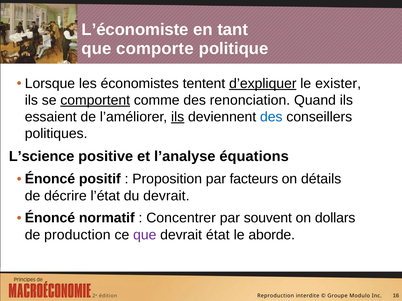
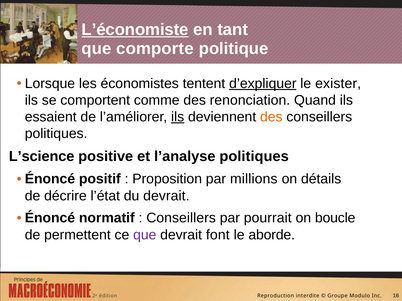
L’économiste underline: none -> present
comportent underline: present -> none
des at (271, 117) colour: blue -> orange
l’analyse équations: équations -> politiques
facteurs: facteurs -> millions
Concentrer at (181, 218): Concentrer -> Conseillers
souvent: souvent -> pourrait
dollars: dollars -> boucle
production: production -> permettent
état: état -> font
